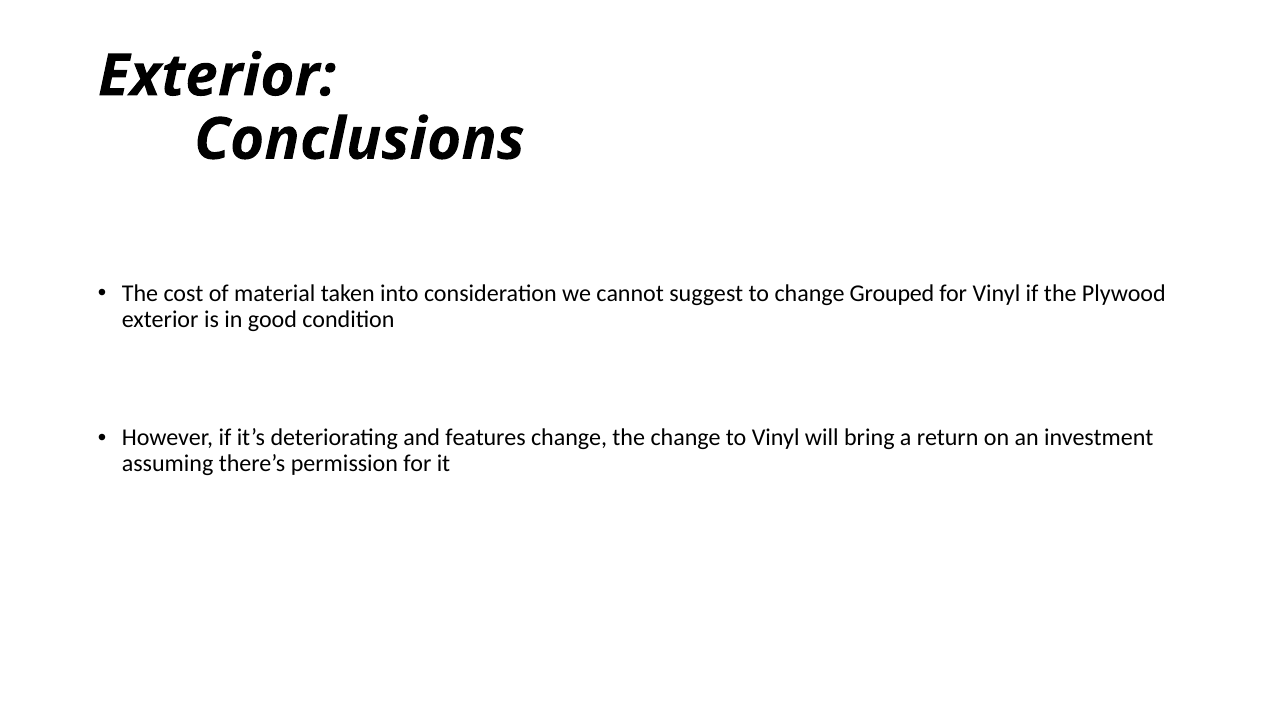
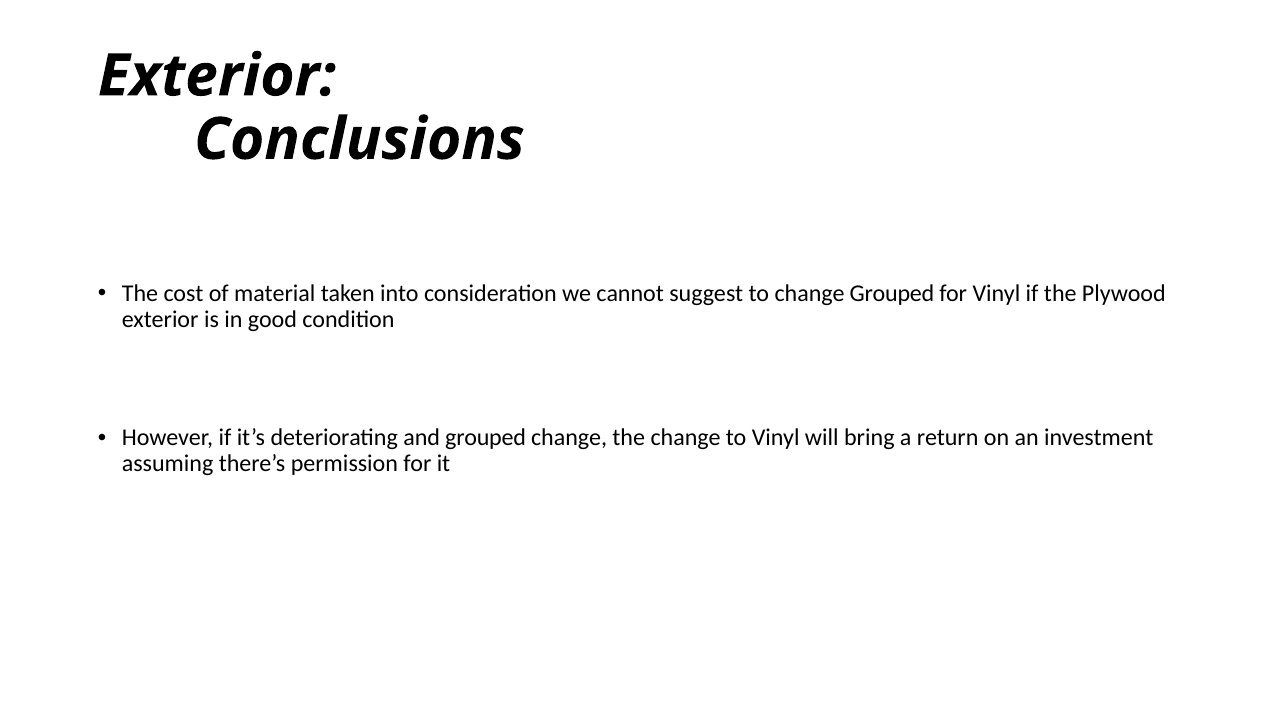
and features: features -> grouped
